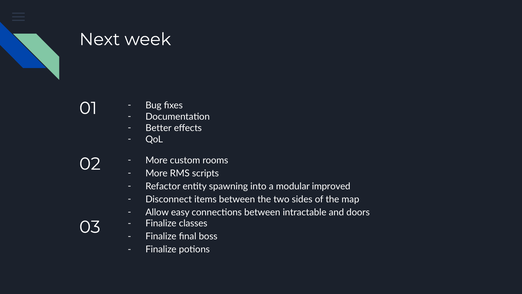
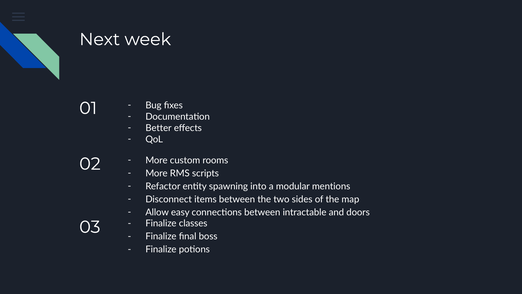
improved: improved -> mentions
